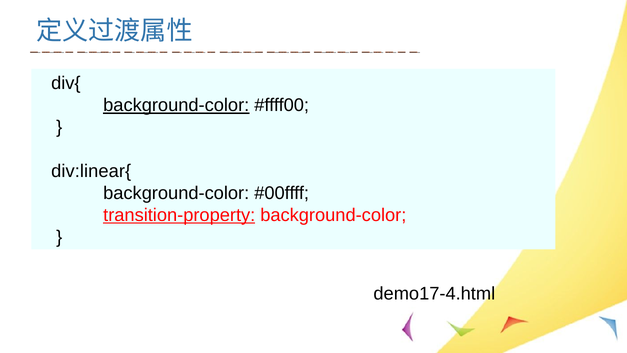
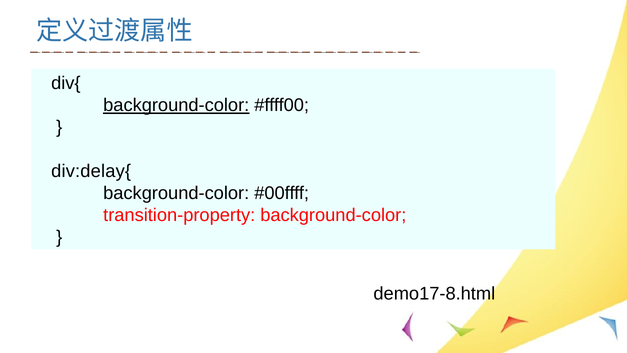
div:linear{: div:linear{ -> div:delay{
transition-property underline: present -> none
demo17-4.html: demo17-4.html -> demo17-8.html
